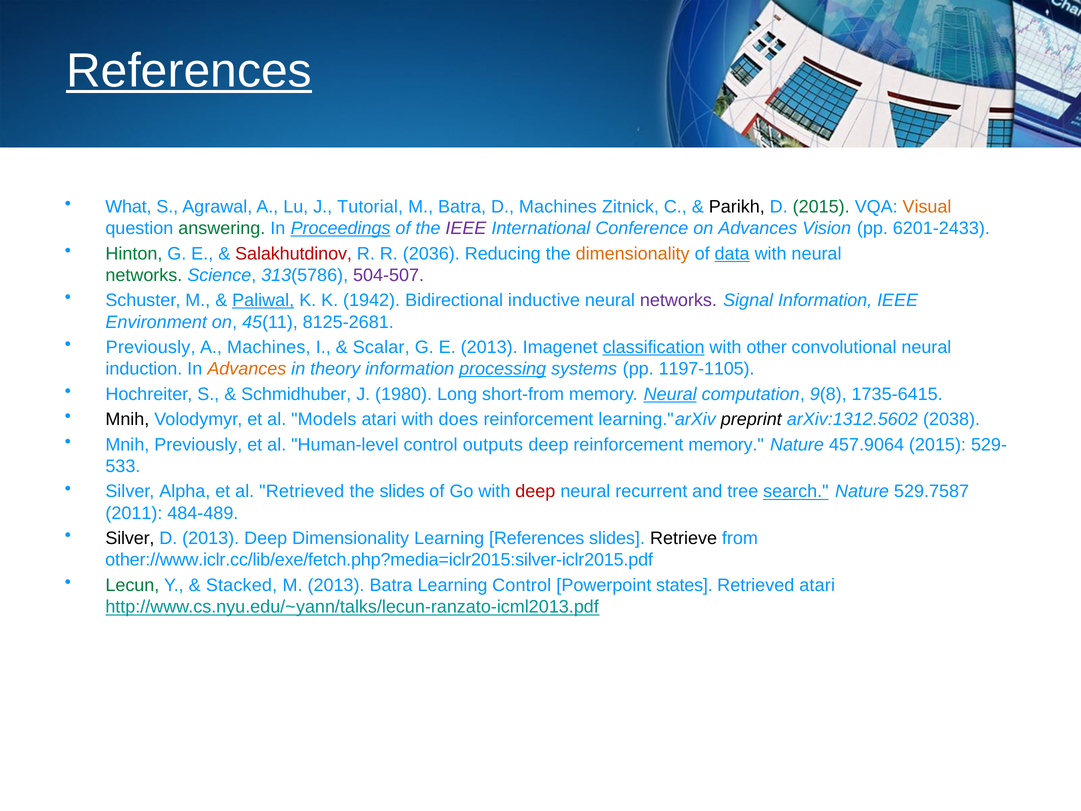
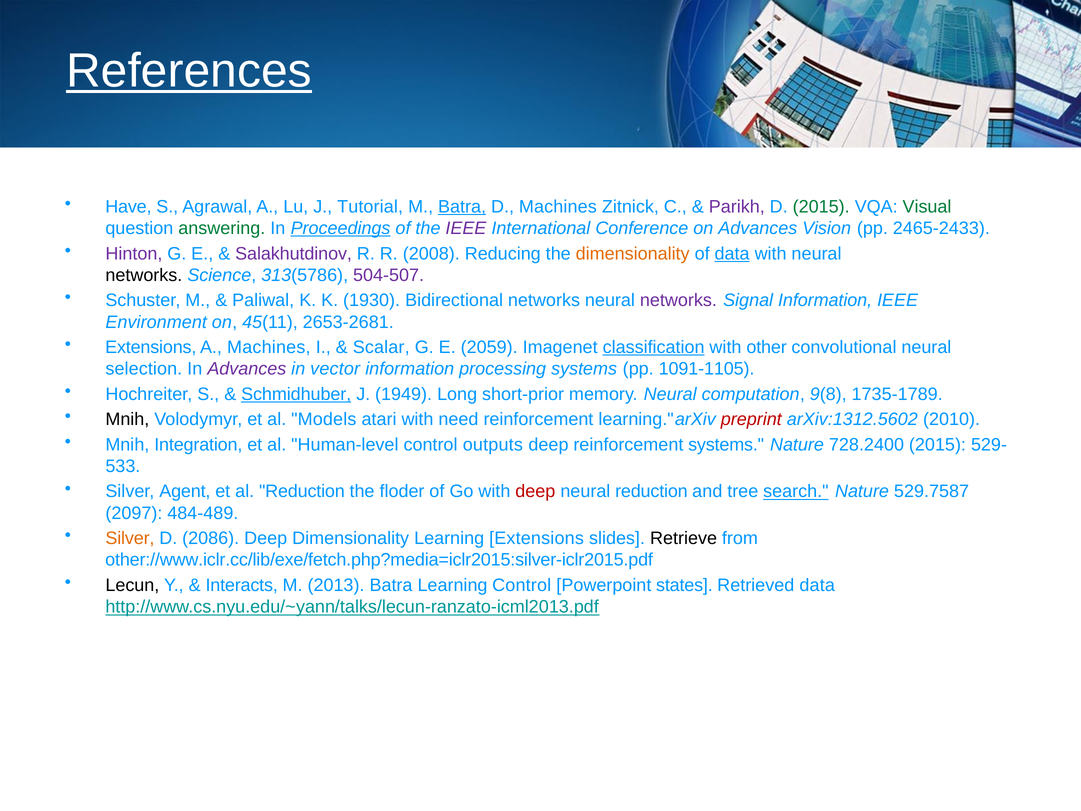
What: What -> Have
Batra at (462, 207) underline: none -> present
Parikh colour: black -> purple
Visual colour: orange -> green
6201-2433: 6201-2433 -> 2465-2433
Hinton colour: green -> purple
Salakhutdinov colour: red -> purple
2036: 2036 -> 2008
networks at (144, 275) colour: green -> black
Paliwal underline: present -> none
1942: 1942 -> 1930
Bidirectional inductive: inductive -> networks
8125-2681: 8125-2681 -> 2653-2681
Previously at (151, 347): Previously -> Extensions
E 2013: 2013 -> 2059
induction: induction -> selection
Advances at (247, 369) colour: orange -> purple
theory: theory -> vector
processing underline: present -> none
1197-1105: 1197-1105 -> 1091-1105
Schmidhuber underline: none -> present
1980: 1980 -> 1949
short-from: short-from -> short-prior
Neural at (670, 394) underline: present -> none
1735-6415: 1735-6415 -> 1735-1789
does: does -> need
preprint colour: black -> red
2038: 2038 -> 2010
Mnih Previously: Previously -> Integration
reinforcement memory: memory -> systems
457.9064: 457.9064 -> 728.2400
Alpha: Alpha -> Agent
al Retrieved: Retrieved -> Reduction
the slides: slides -> floder
neural recurrent: recurrent -> reduction
2011: 2011 -> 2097
Silver at (130, 538) colour: black -> orange
D 2013: 2013 -> 2086
Learning References: References -> Extensions
Lecun colour: green -> black
Stacked: Stacked -> Interacts
Retrieved atari: atari -> data
